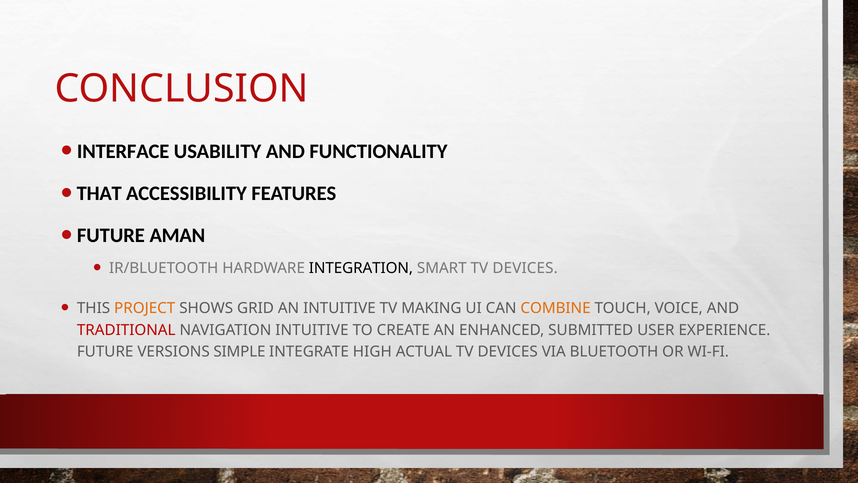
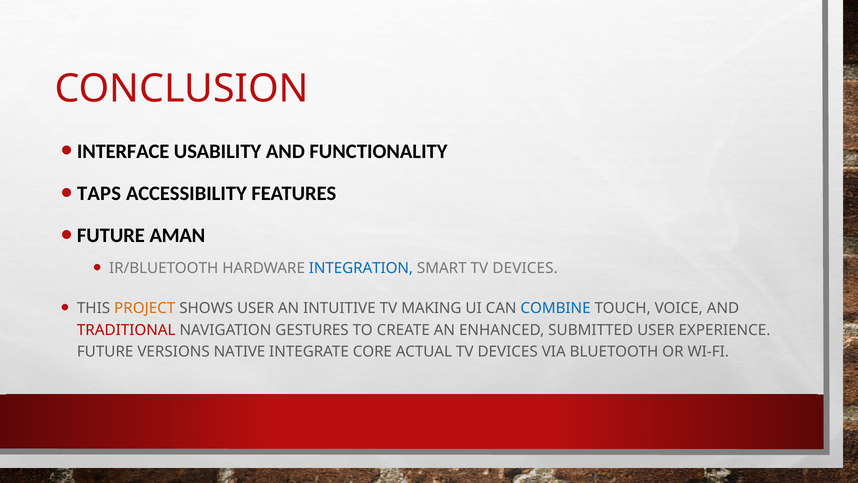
THAT: THAT -> TAPS
INTEGRATION colour: black -> blue
SHOWS GRID: GRID -> USER
COMBINE colour: orange -> blue
NAVIGATION INTUITIVE: INTUITIVE -> GESTURES
SIMPLE: SIMPLE -> NATIVE
HIGH: HIGH -> CORE
